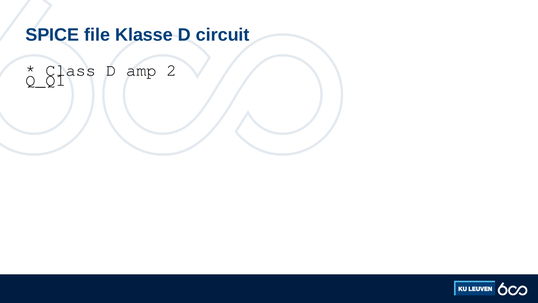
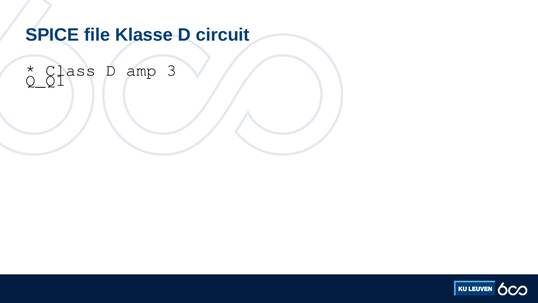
2: 2 -> 3
